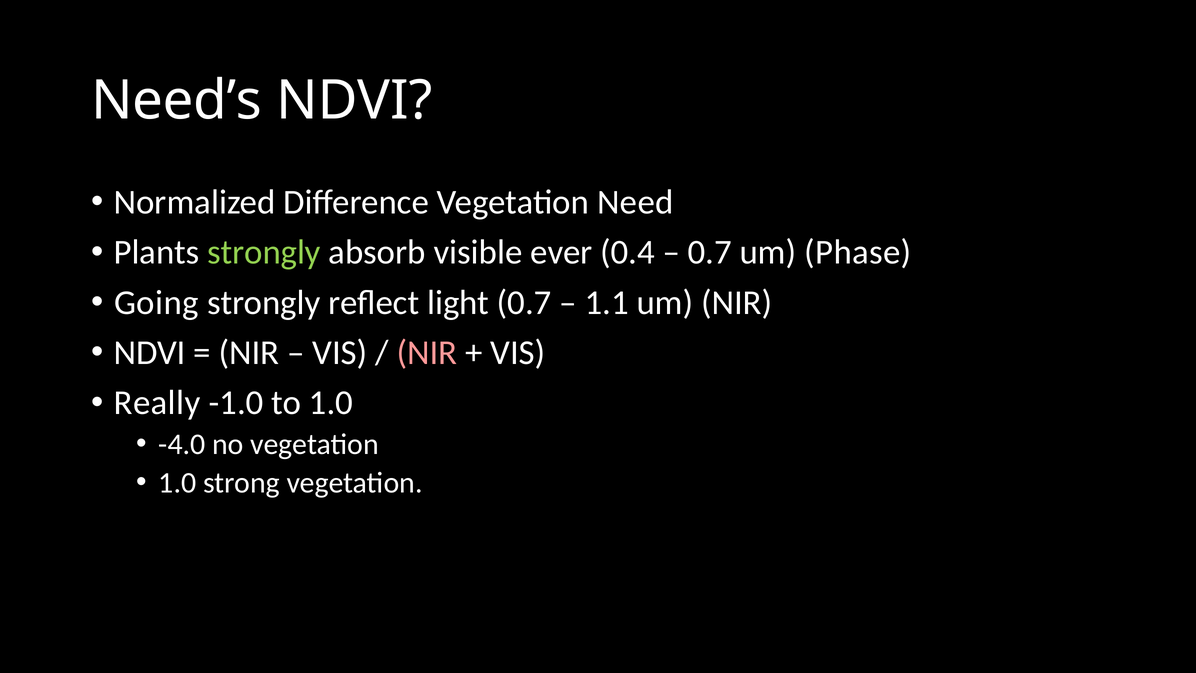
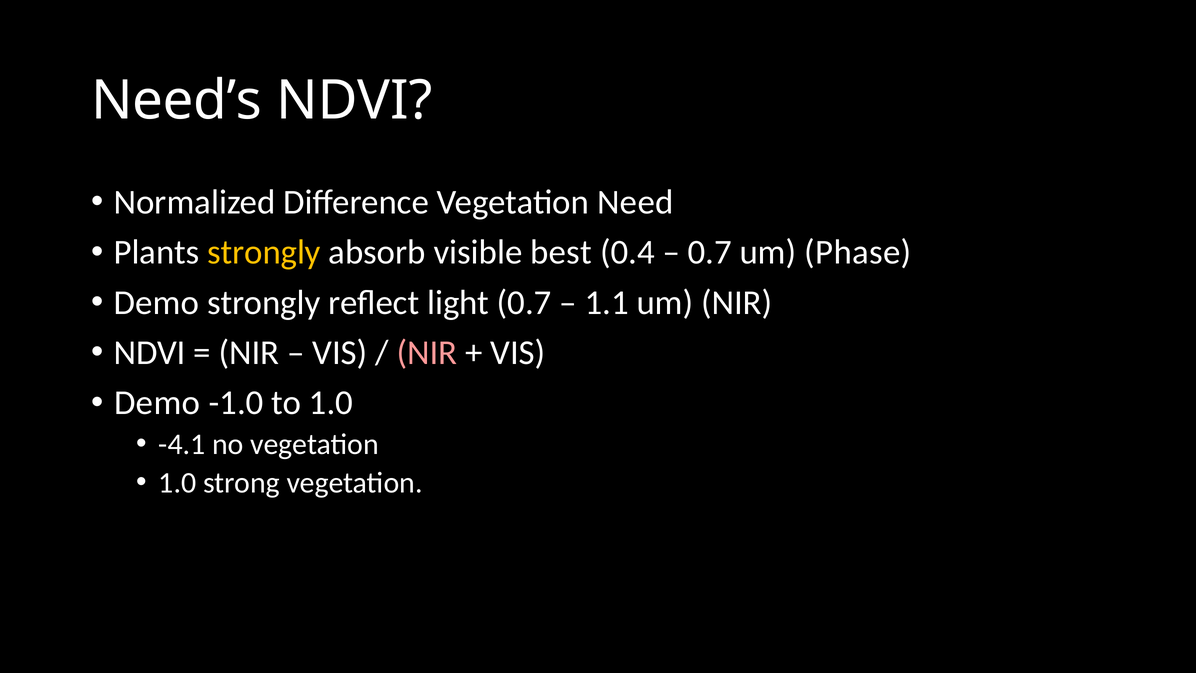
strongly at (264, 252) colour: light green -> yellow
ever: ever -> best
Going at (156, 303): Going -> Demo
Really at (157, 403): Really -> Demo
-4.0: -4.0 -> -4.1
